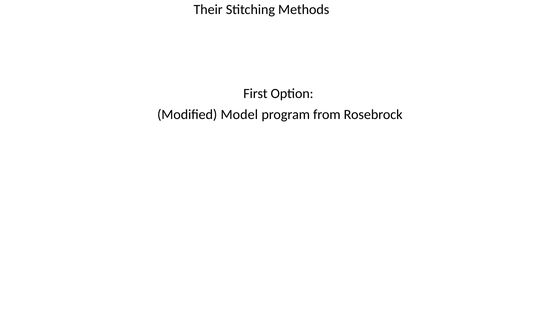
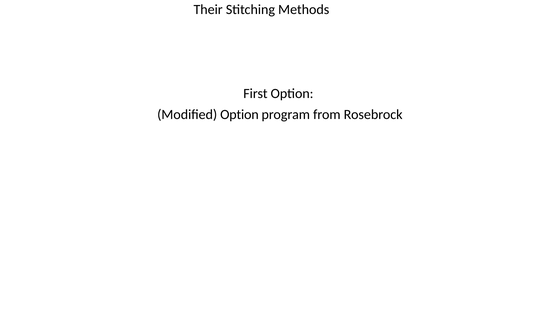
Modified Model: Model -> Option
